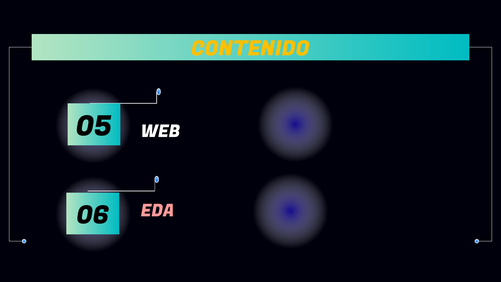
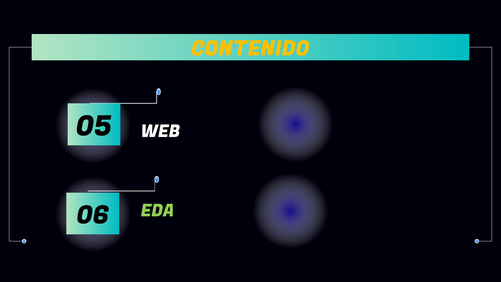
EDA colour: pink -> light green
